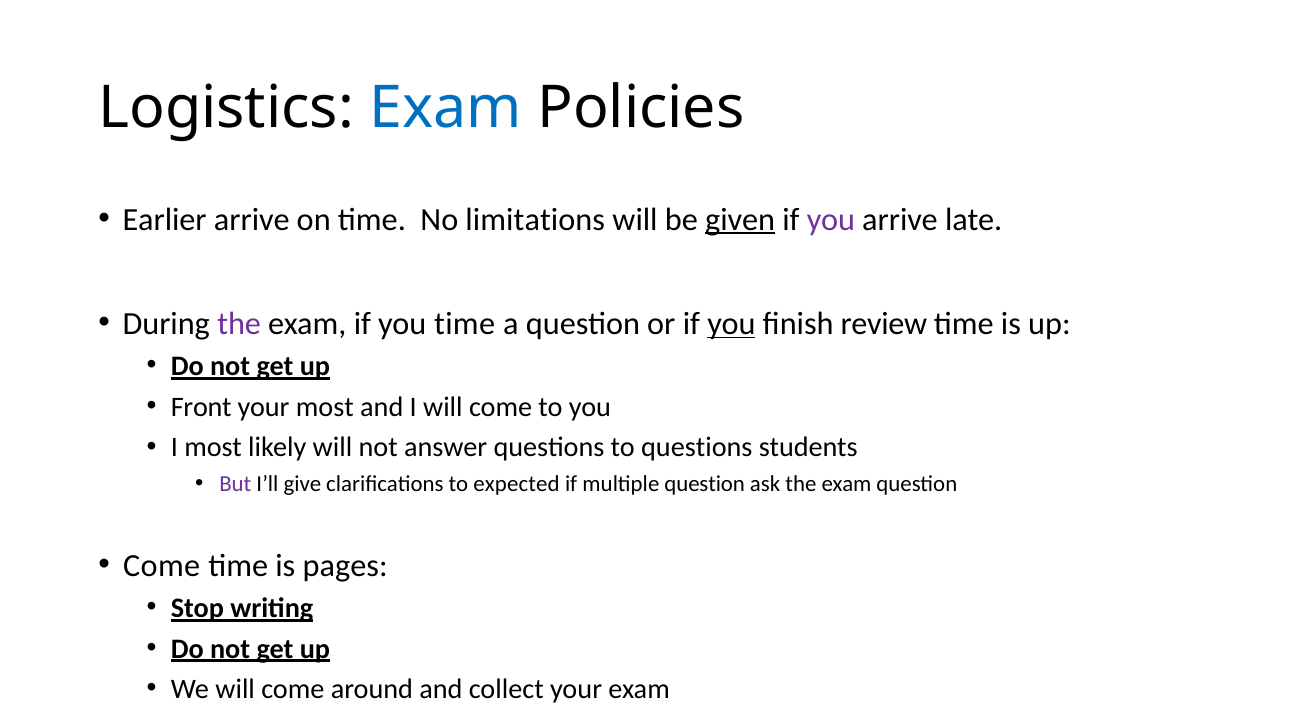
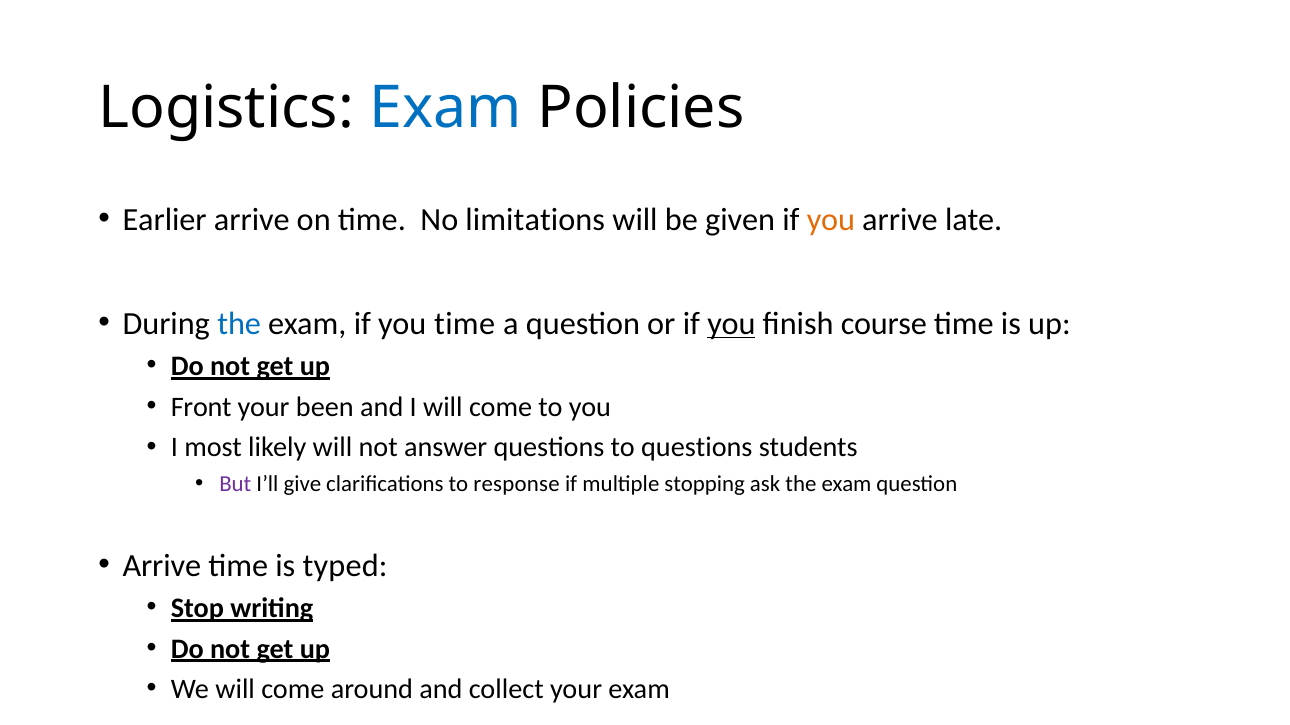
given underline: present -> none
you at (831, 220) colour: purple -> orange
the at (239, 324) colour: purple -> blue
review: review -> course
your most: most -> been
expected: expected -> response
multiple question: question -> stopping
Come at (162, 566): Come -> Arrive
pages: pages -> typed
